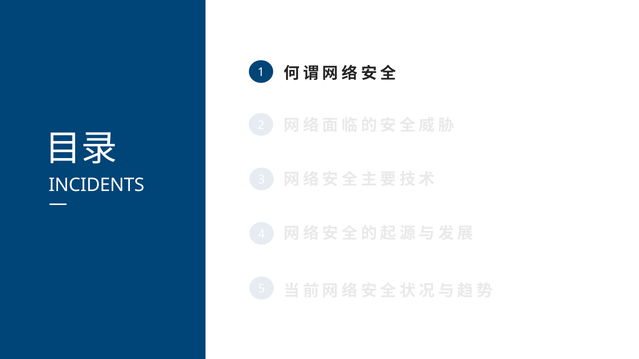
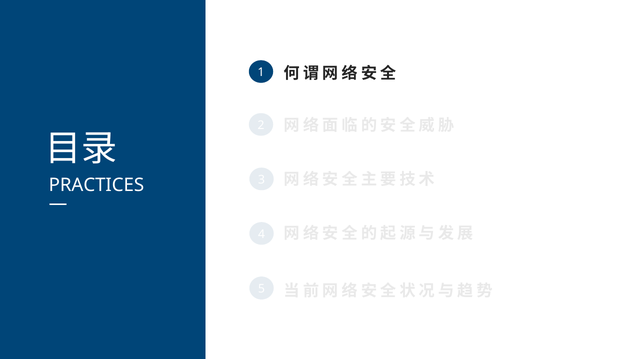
INCIDENTS: INCIDENTS -> PRACTICES
